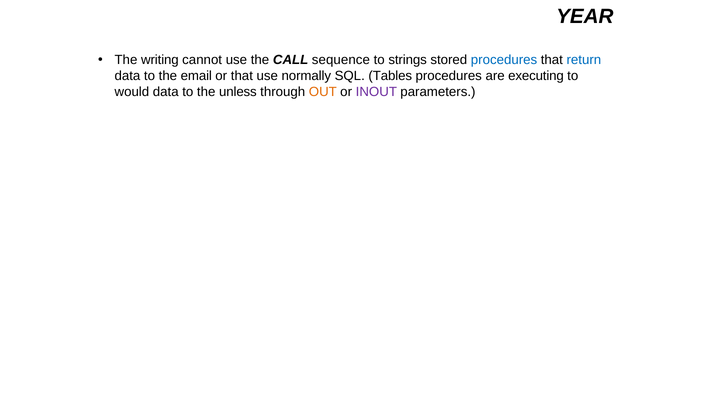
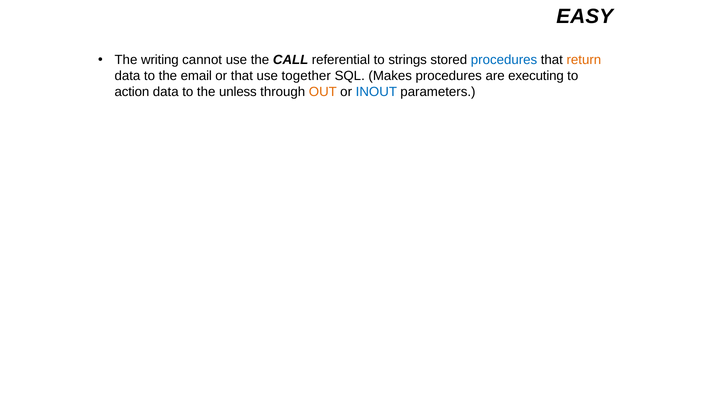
YEAR: YEAR -> EASY
sequence: sequence -> referential
return colour: blue -> orange
normally: normally -> together
Tables: Tables -> Makes
would: would -> action
INOUT colour: purple -> blue
